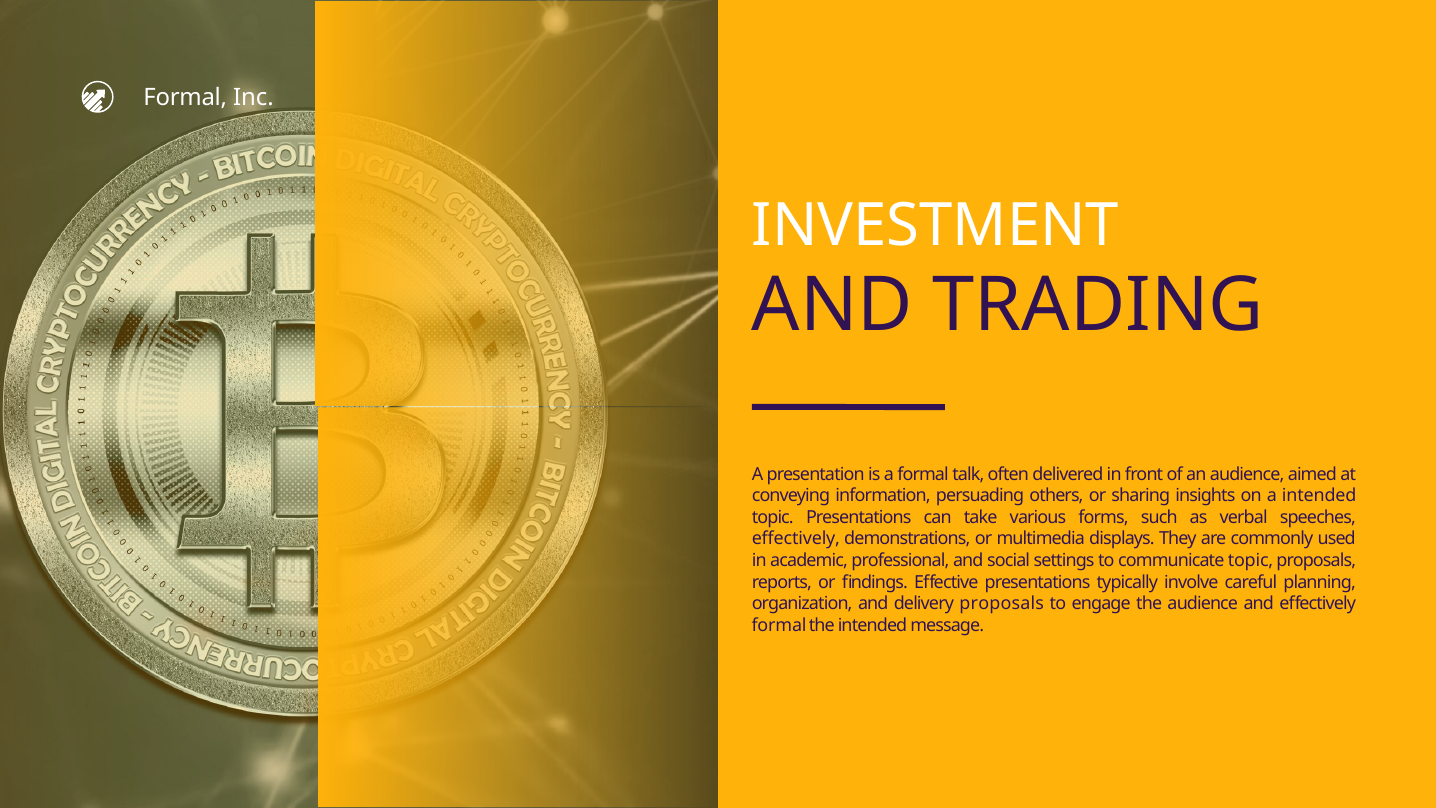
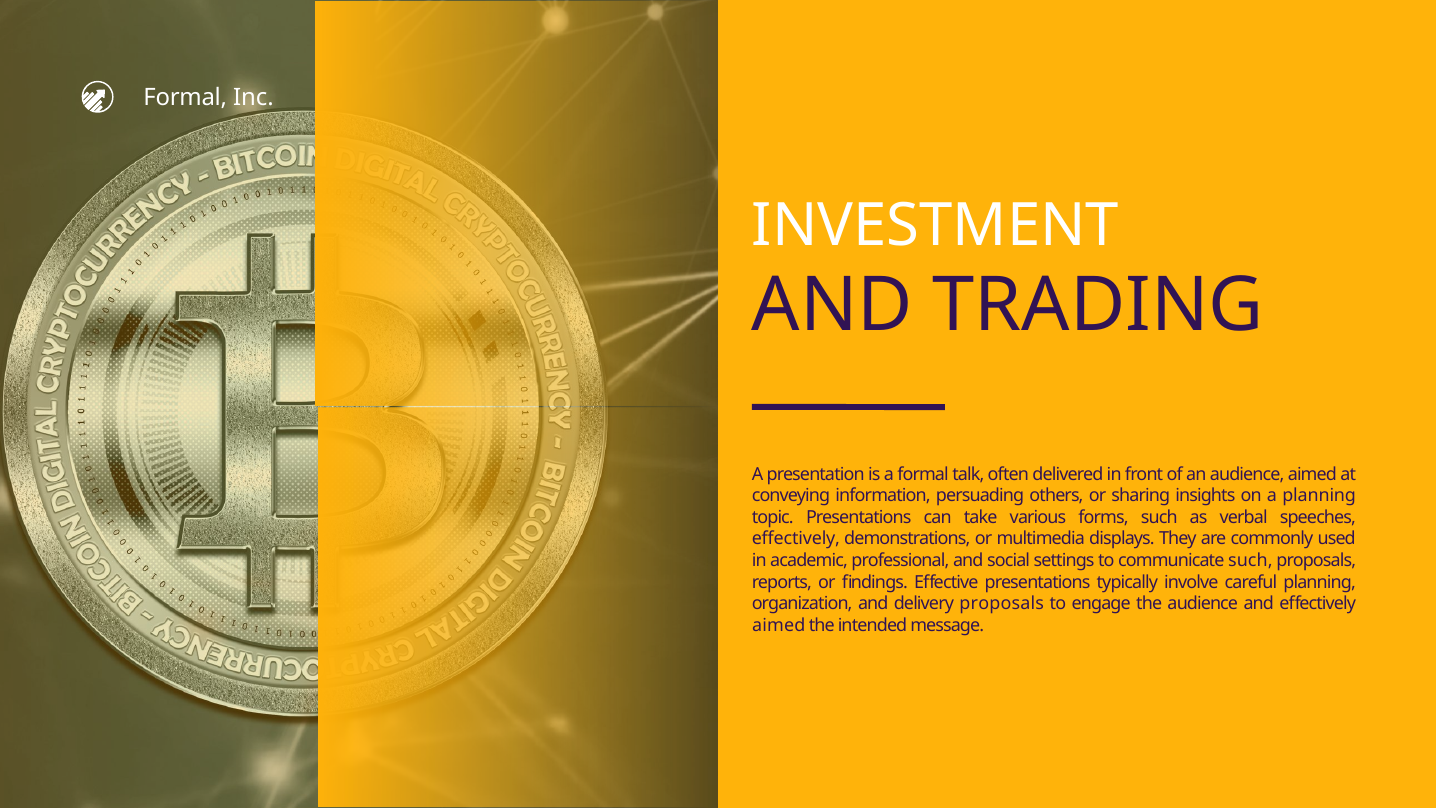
a intended: intended -> planning
communicate topic: topic -> such
formal at (779, 625): formal -> aimed
